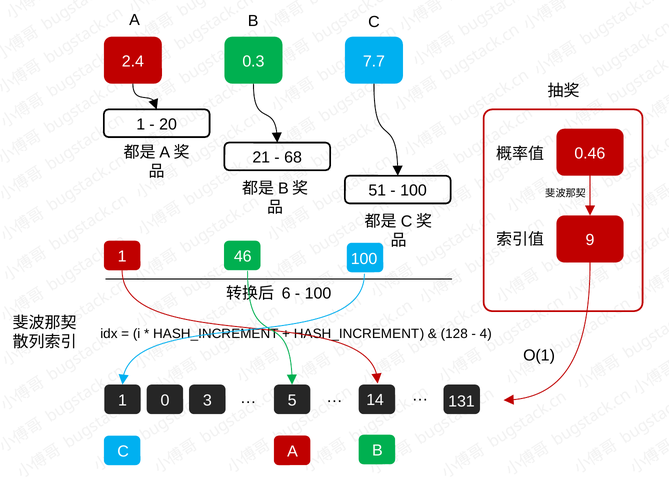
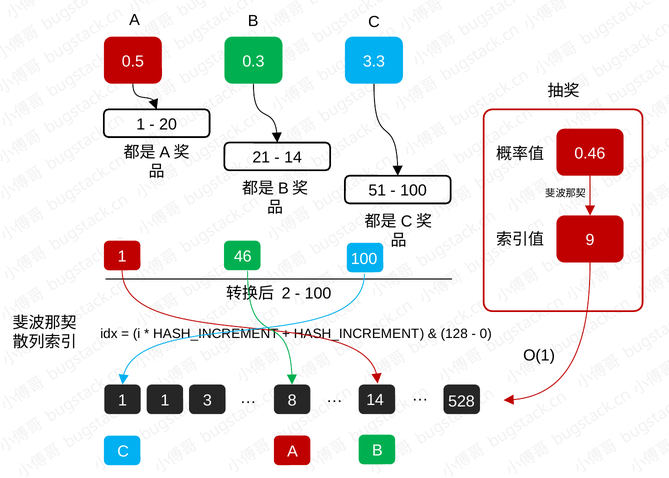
2.4: 2.4 -> 0.5
7.7: 7.7 -> 3.3
68 at (293, 157): 68 -> 14
6: 6 -> 2
4: 4 -> 0
0 at (165, 400): 0 -> 1
5: 5 -> 8
131: 131 -> 528
